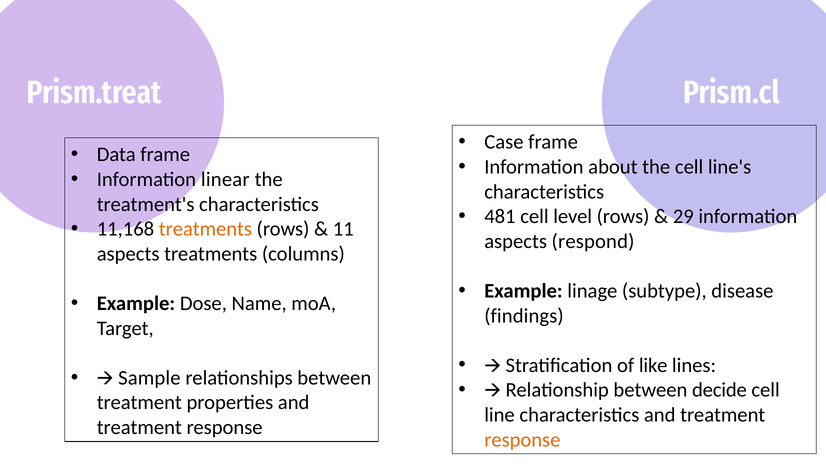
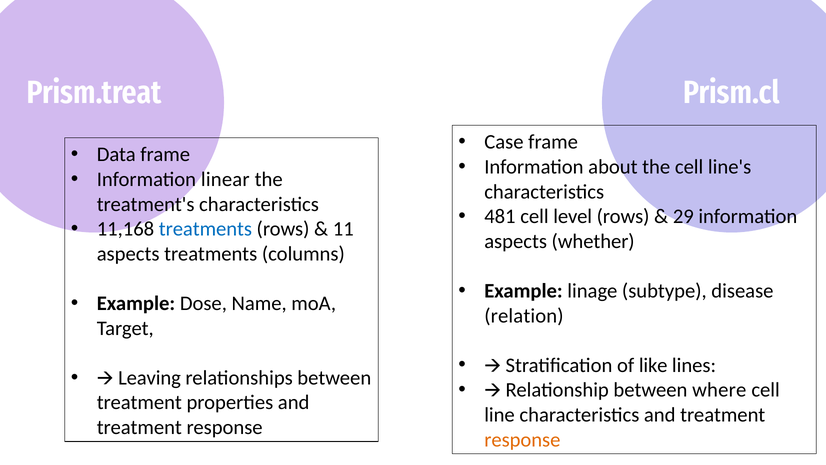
treatments at (205, 229) colour: orange -> blue
respond: respond -> whether
findings: findings -> relation
Sample: Sample -> Leaving
decide: decide -> where
